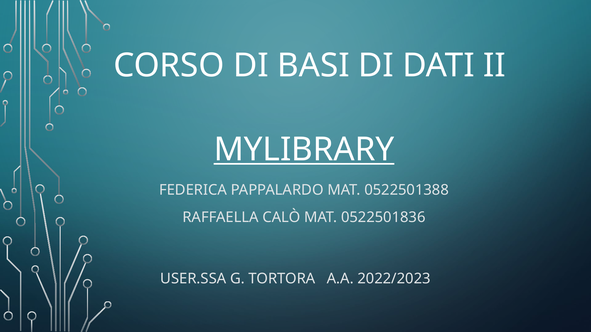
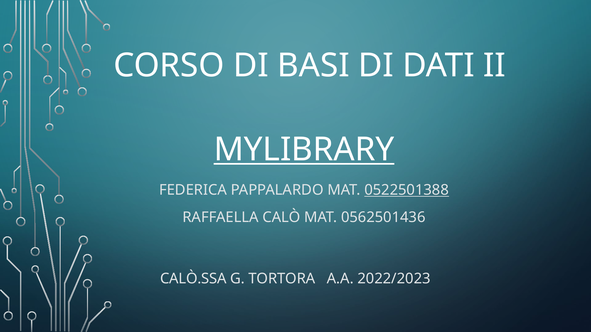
0522501388 underline: none -> present
0522501836: 0522501836 -> 0562501436
USER.SSA: USER.SSA -> CALÒ.SSA
